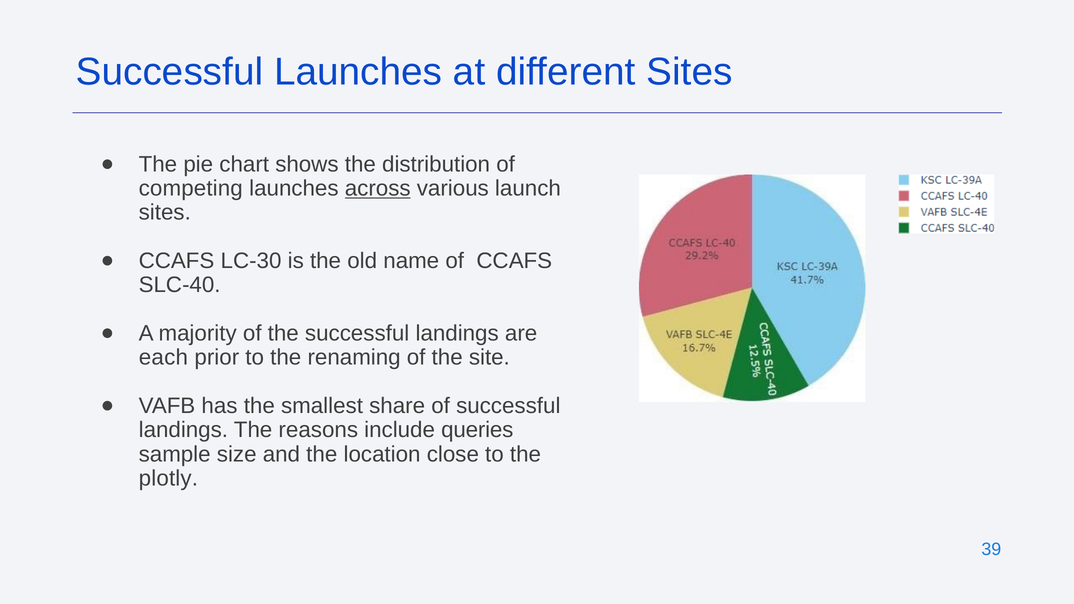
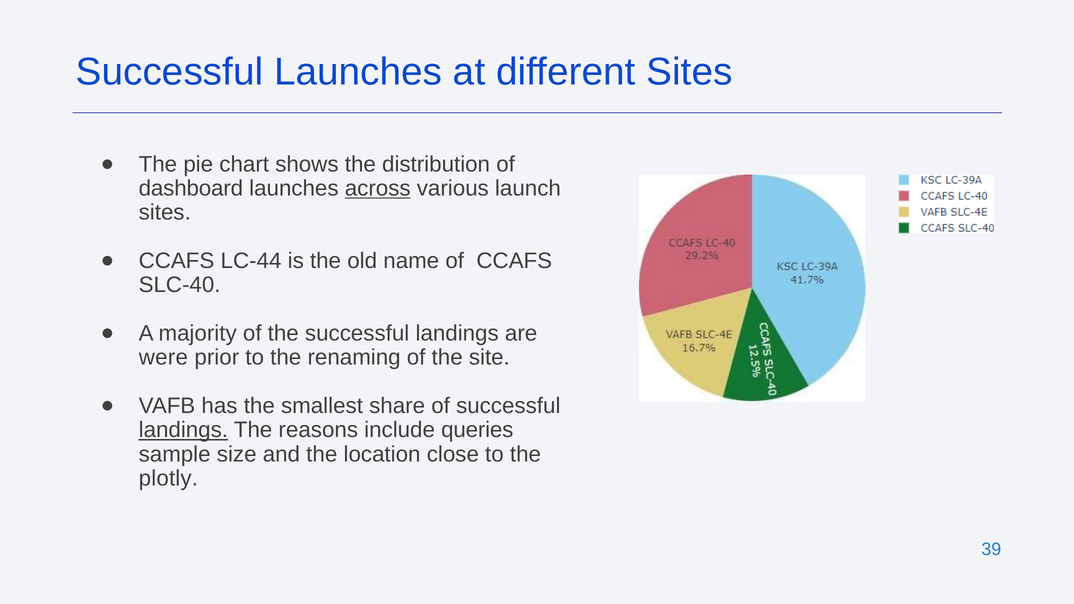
competing: competing -> dashboard
LC-30: LC-30 -> LC-44
each: each -> were
landings at (183, 430) underline: none -> present
